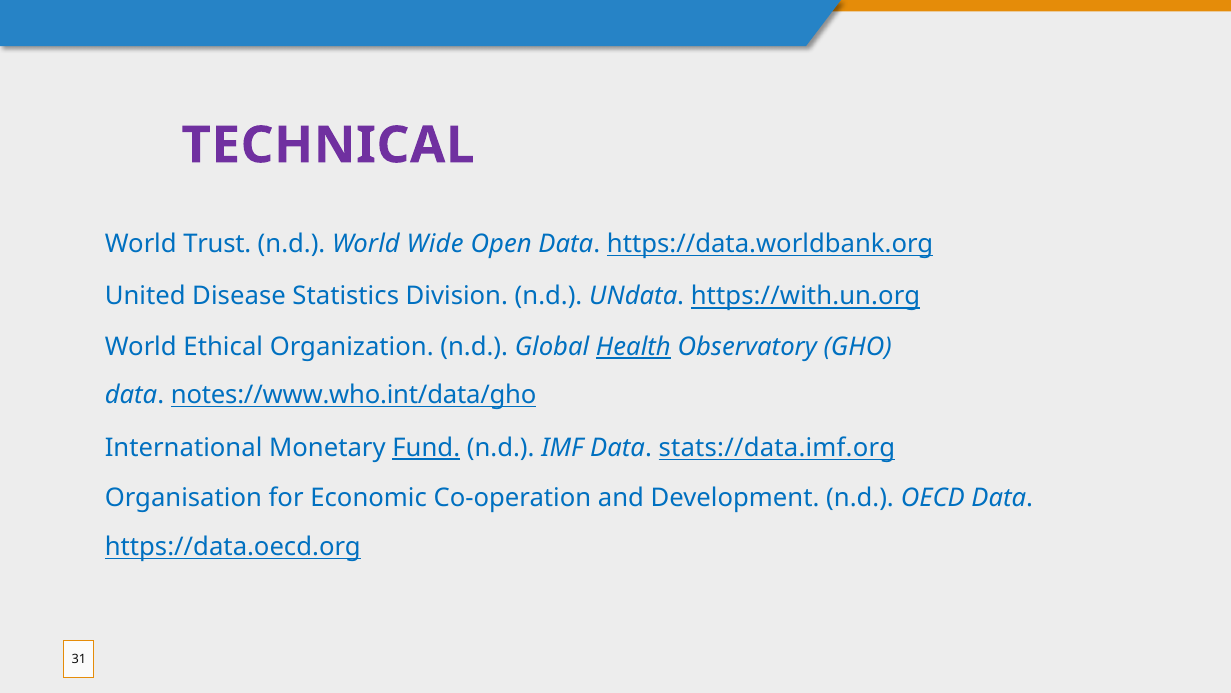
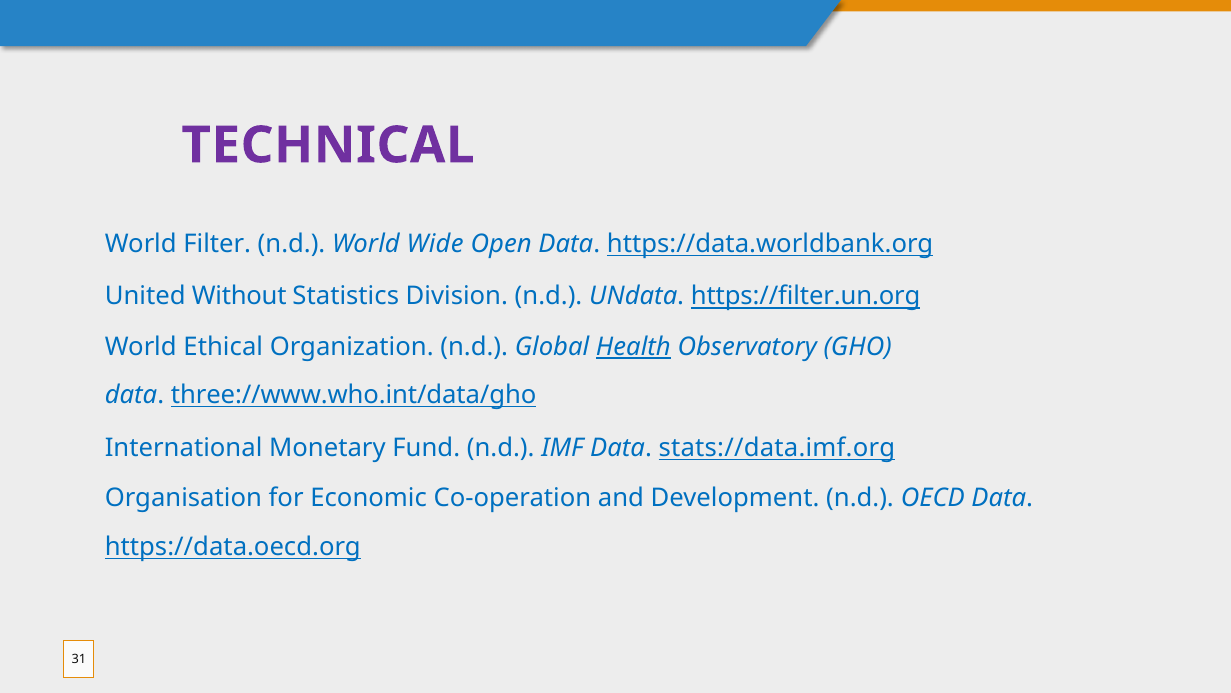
Trust: Trust -> Filter
Disease: Disease -> Without
https://with.un.org: https://with.un.org -> https://filter.un.org
notes://www.who.int/data/gho: notes://www.who.int/data/gho -> three://www.who.int/data/gho
Fund underline: present -> none
